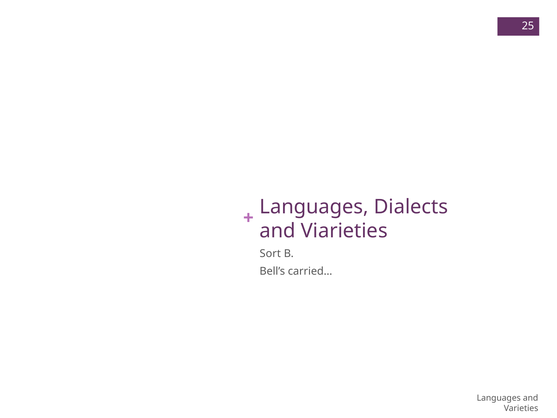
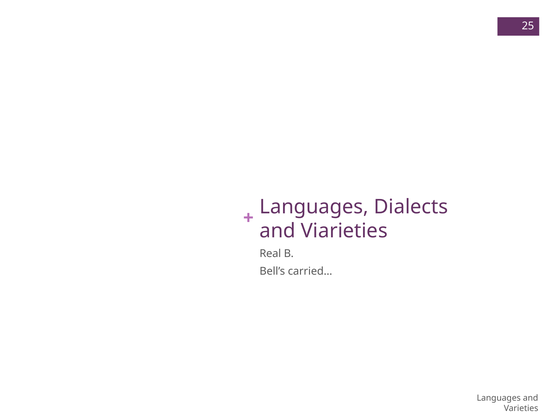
Sort: Sort -> Real
